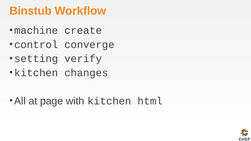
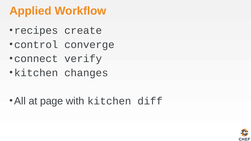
Binstub: Binstub -> Applied
machine: machine -> recipes
setting: setting -> connect
html: html -> diff
